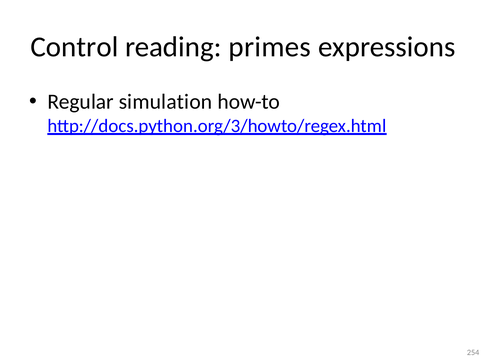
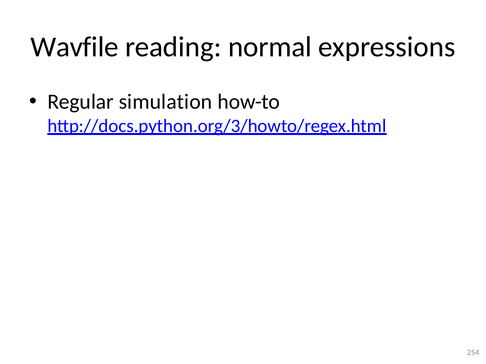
Control: Control -> Wavfile
primes: primes -> normal
